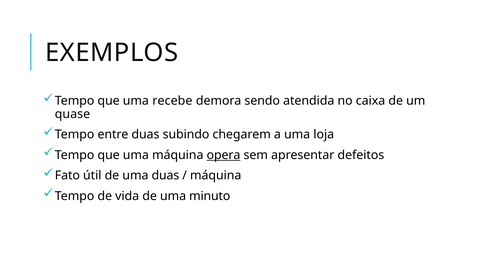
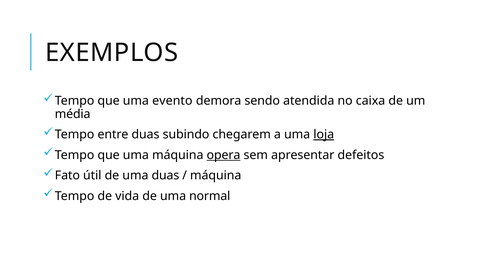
recebe: recebe -> evento
quase: quase -> média
loja underline: none -> present
minuto: minuto -> normal
